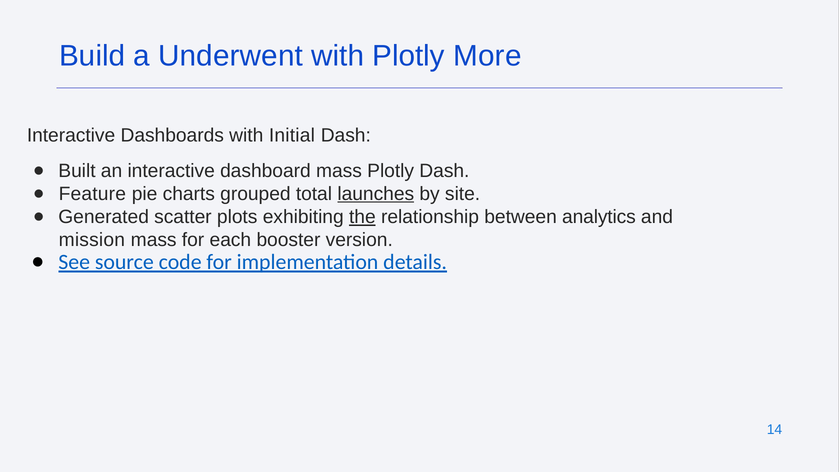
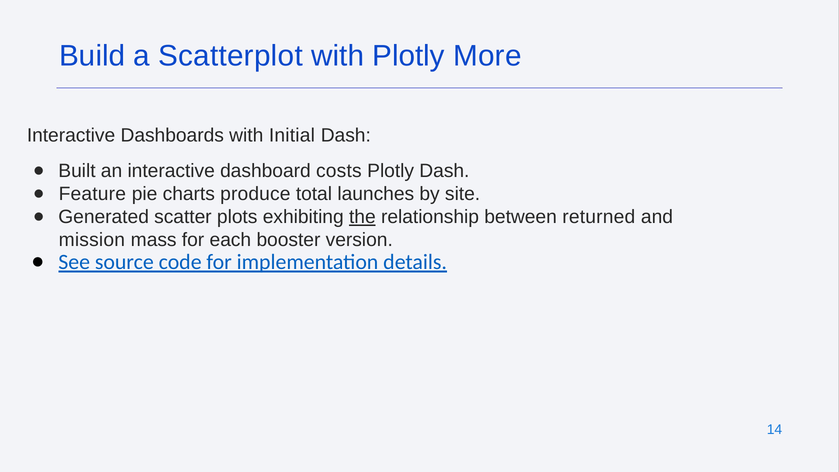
Underwent: Underwent -> Scatterplot
dashboard mass: mass -> costs
grouped: grouped -> produce
launches underline: present -> none
analytics: analytics -> returned
